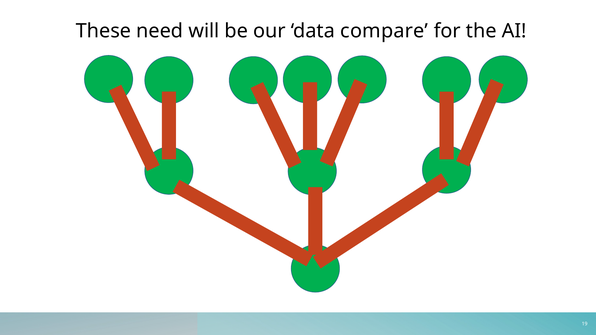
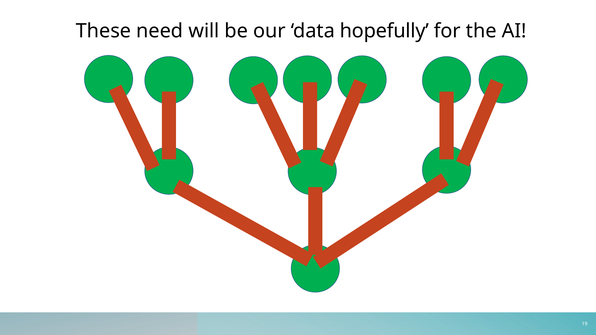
compare: compare -> hopefully
